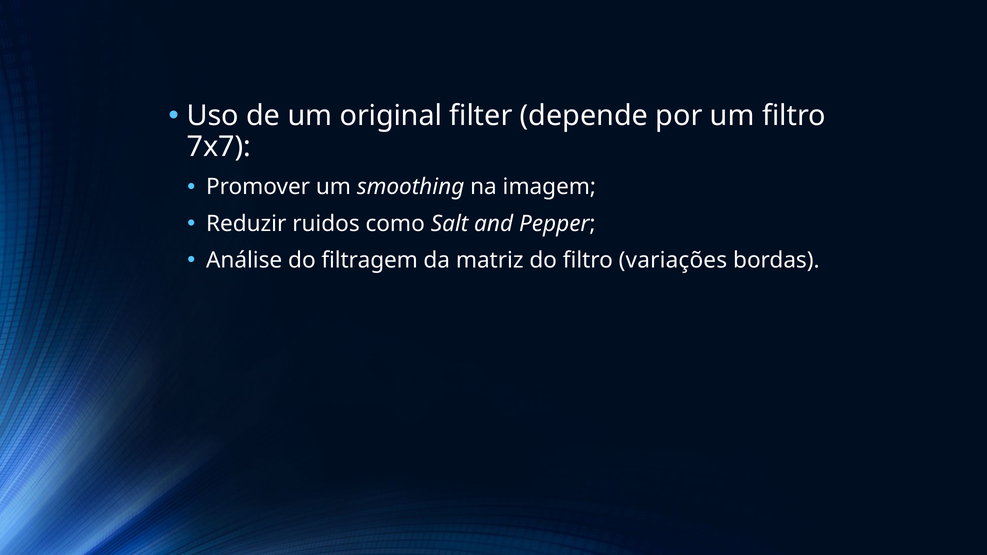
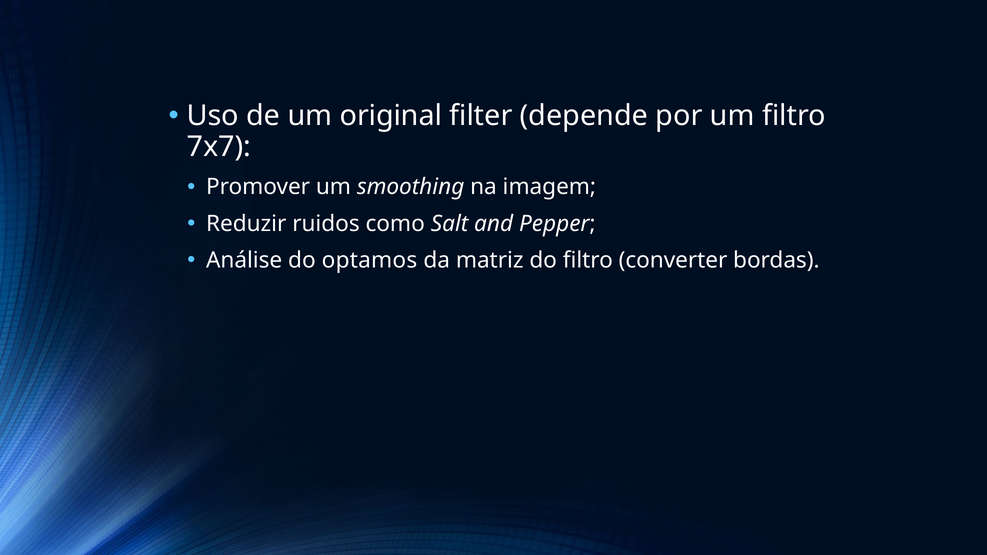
filtragem: filtragem -> optamos
variações: variações -> converter
